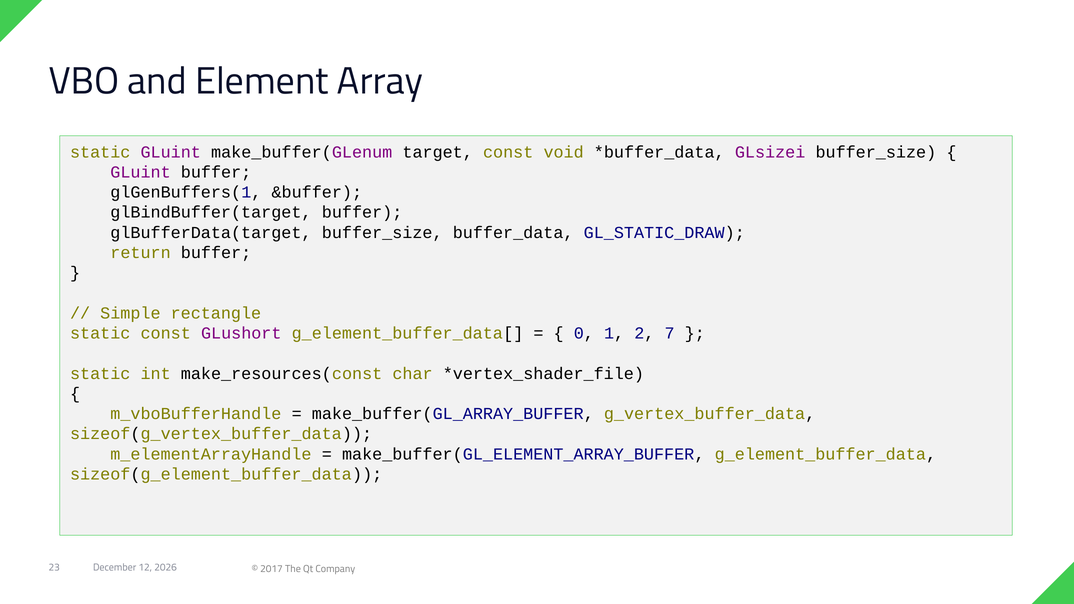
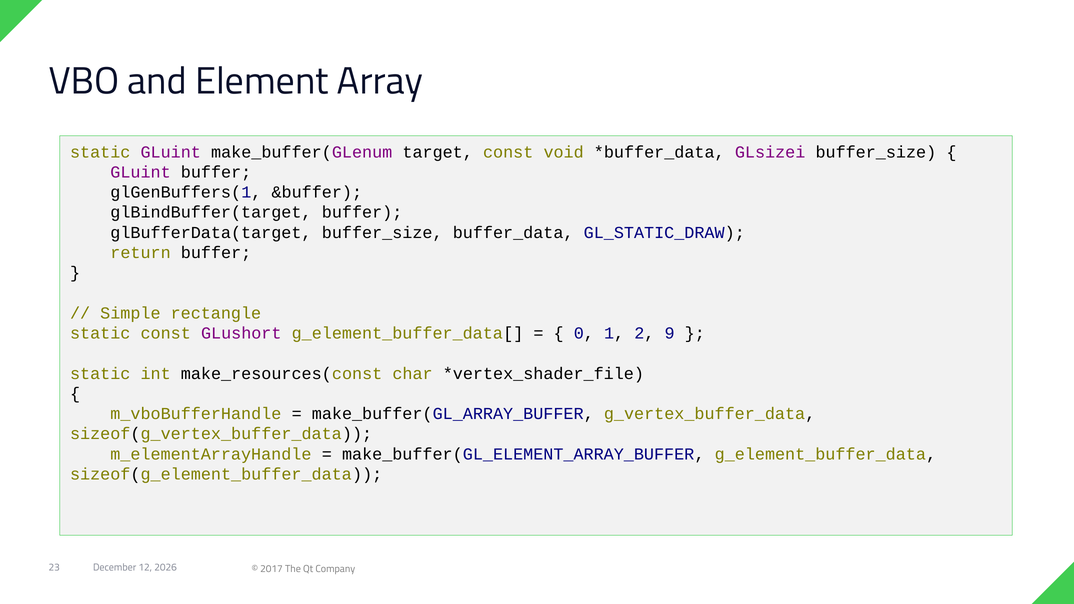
7: 7 -> 9
